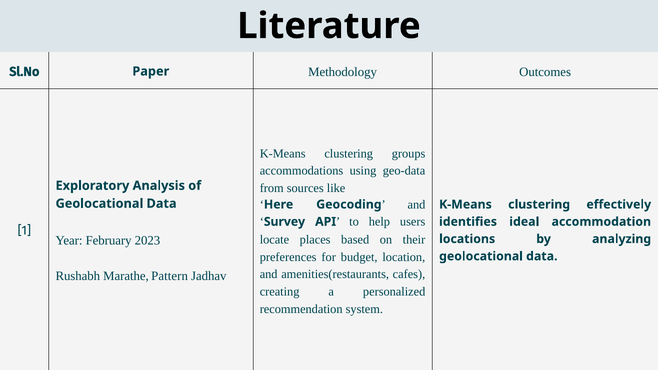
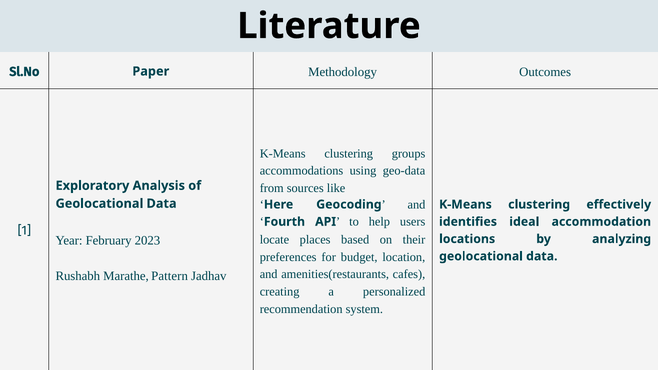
Survey at (284, 222): Survey -> Fourth
